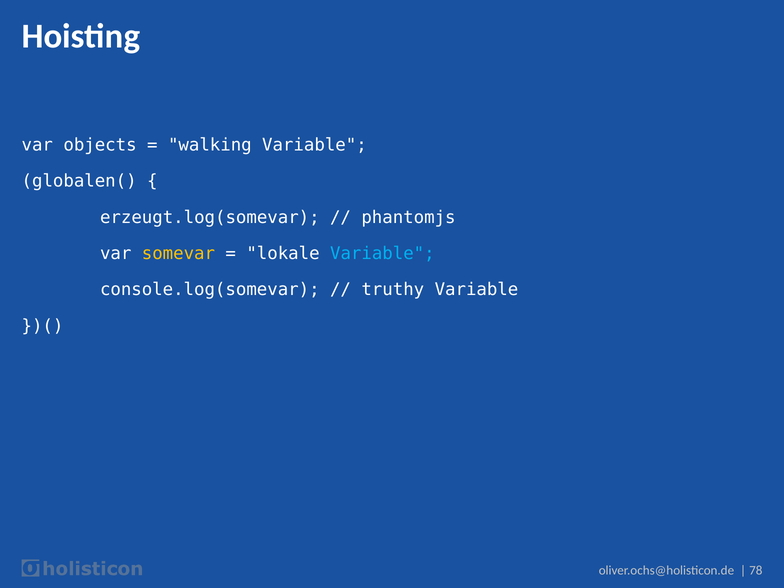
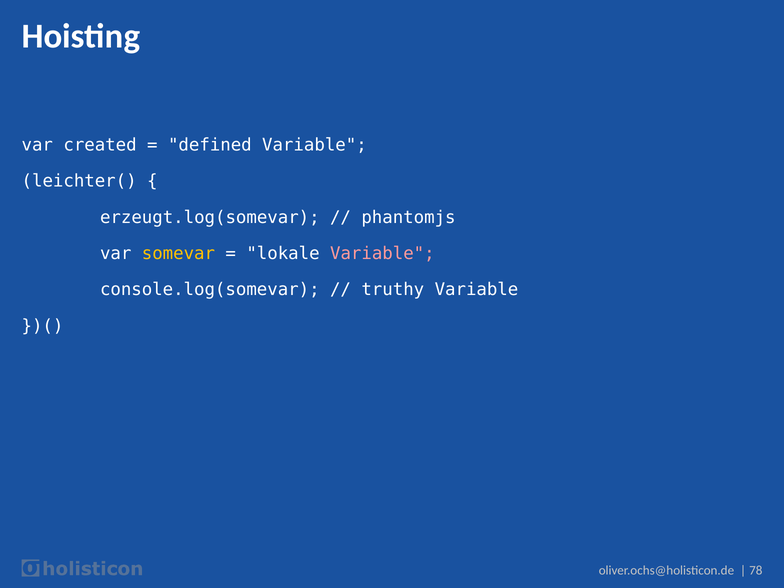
objects: objects -> created
walking: walking -> defined
globalen(: globalen( -> leichter(
Variable at (382, 254) colour: light blue -> pink
